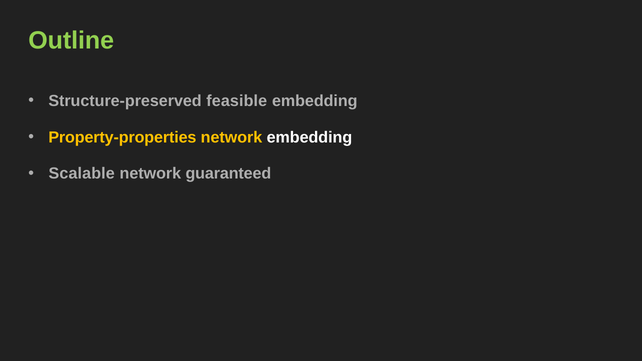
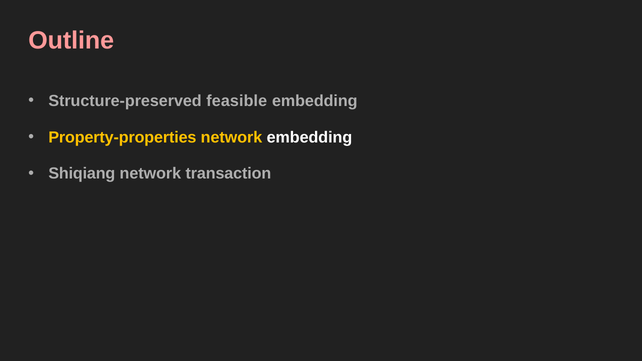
Outline colour: light green -> pink
Scalable: Scalable -> Shiqiang
guaranteed: guaranteed -> transaction
